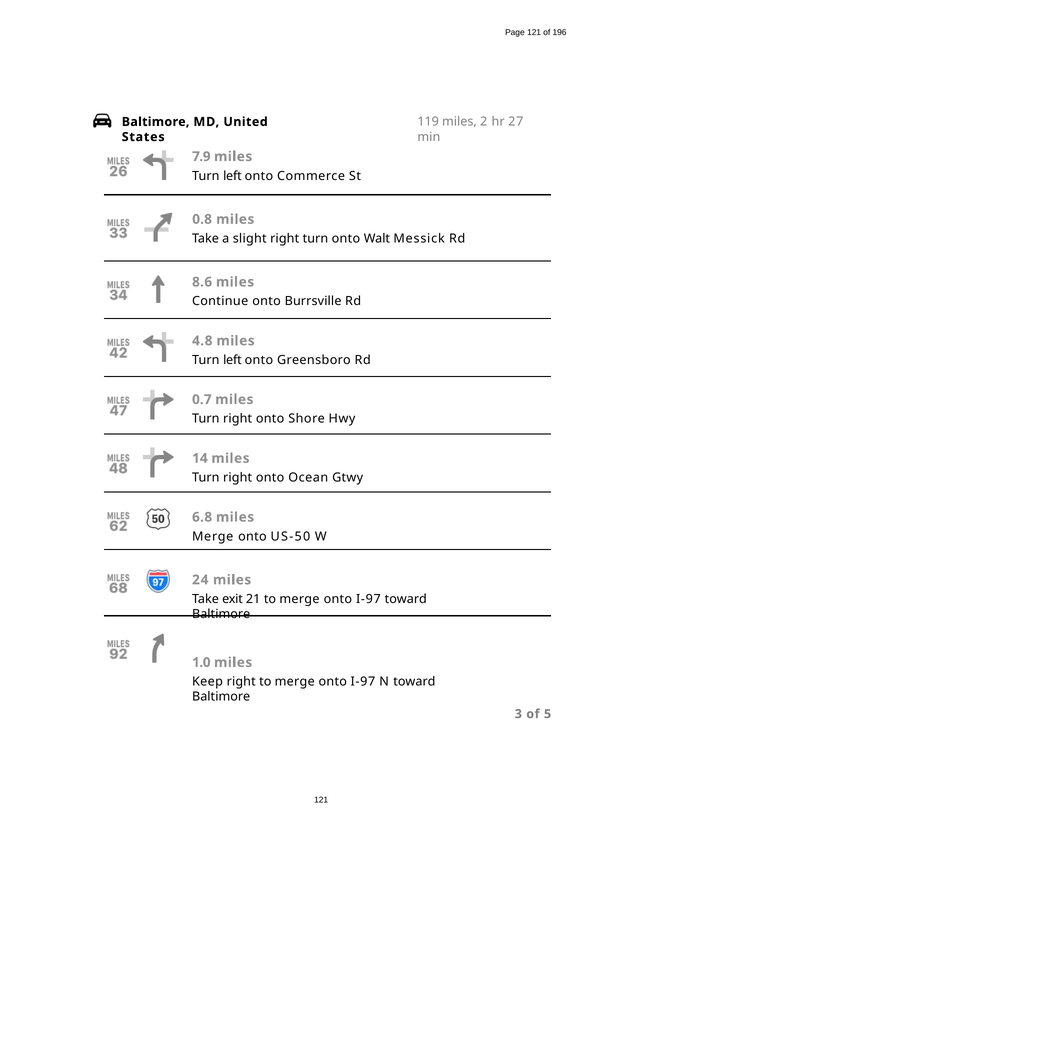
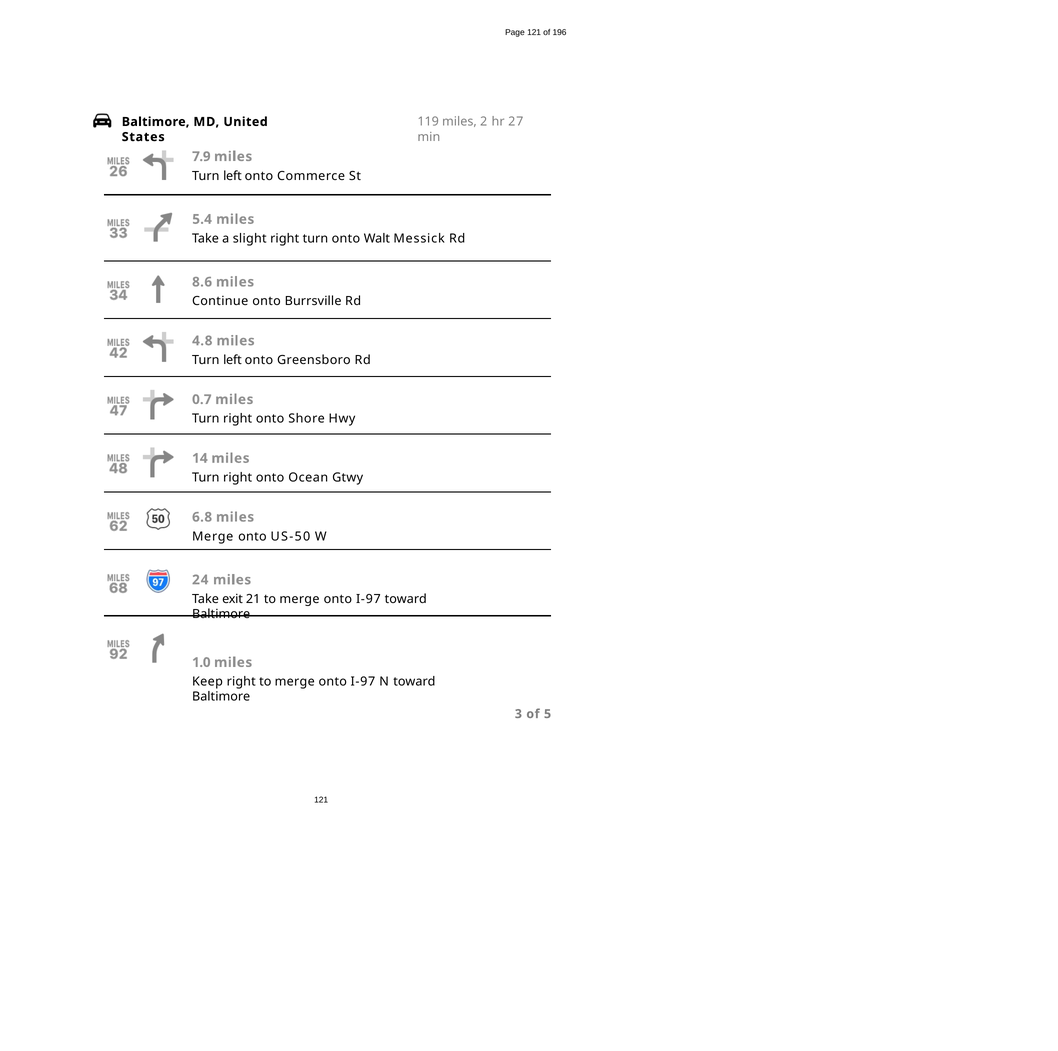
0.8: 0.8 -> 5.4
